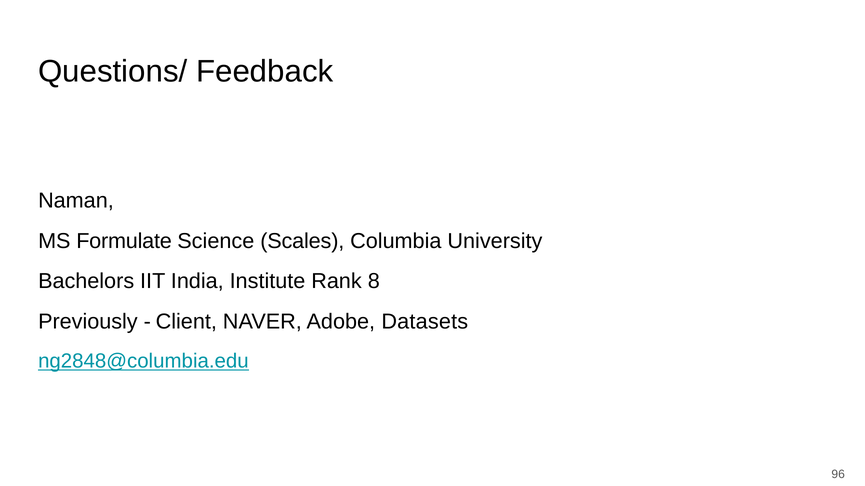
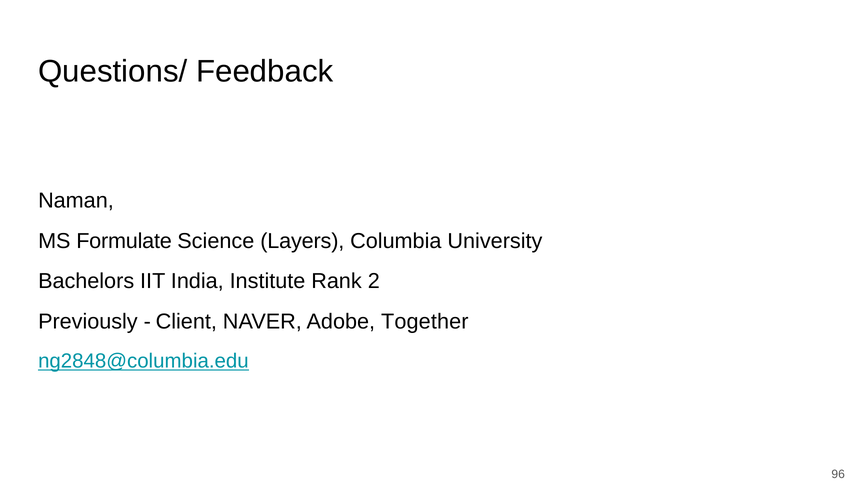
Scales: Scales -> Layers
8: 8 -> 2
Datasets: Datasets -> Together
